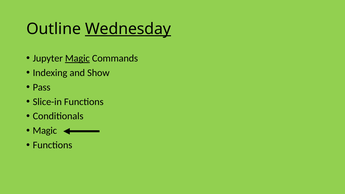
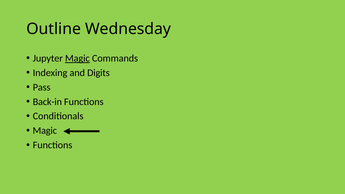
Wednesday underline: present -> none
Show: Show -> Digits
Slice-in: Slice-in -> Back-in
